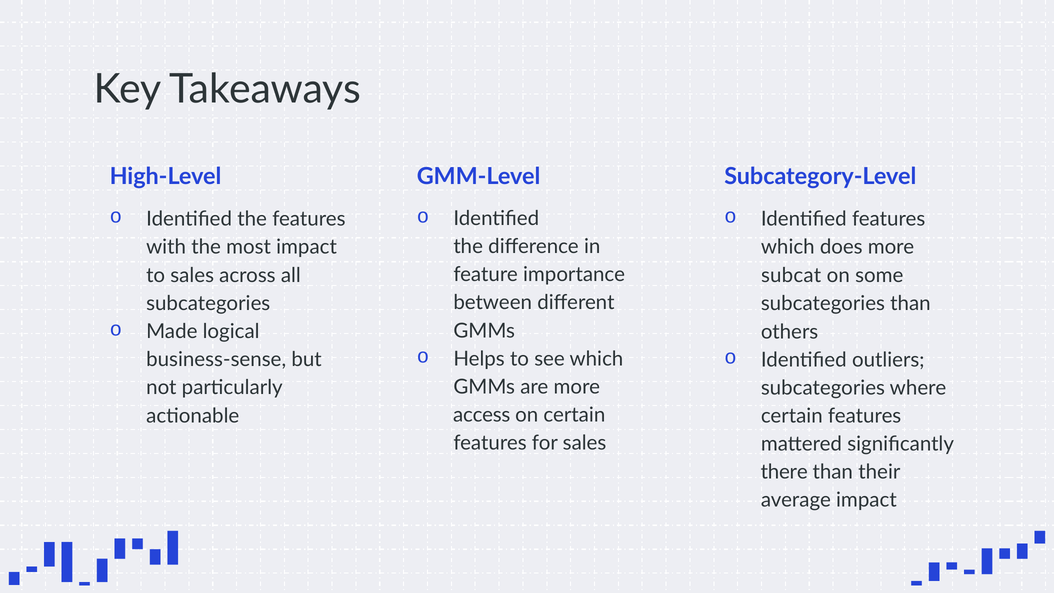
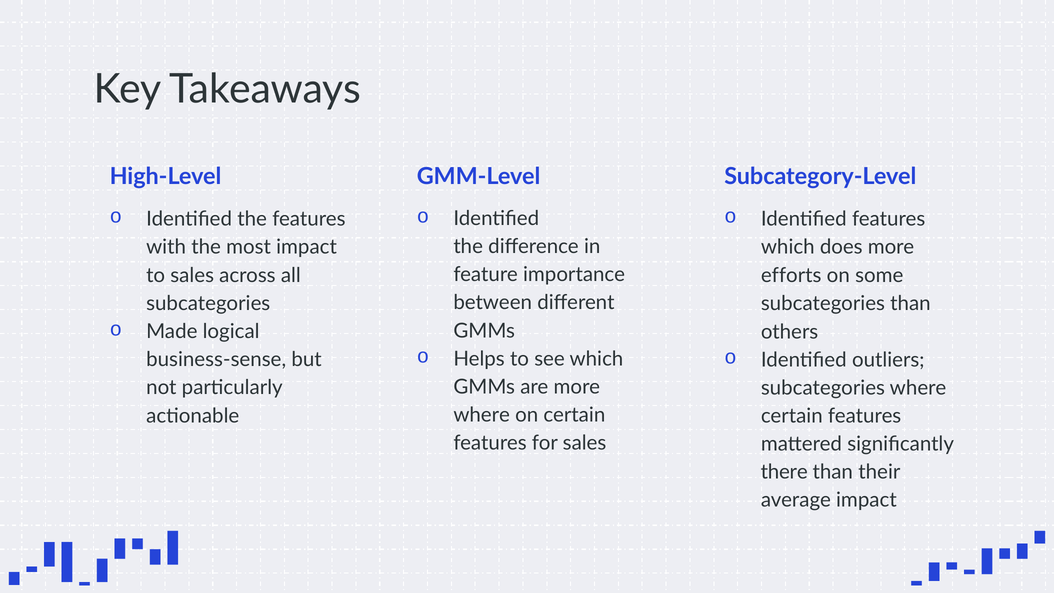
subcat: subcat -> efforts
access at (482, 415): access -> where
